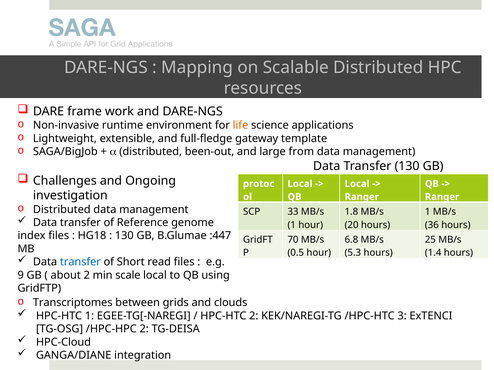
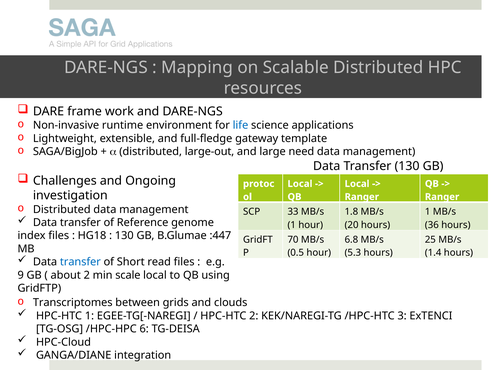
life colour: orange -> blue
been-out: been-out -> large-out
from: from -> need
/HPC-HPC 2: 2 -> 6
